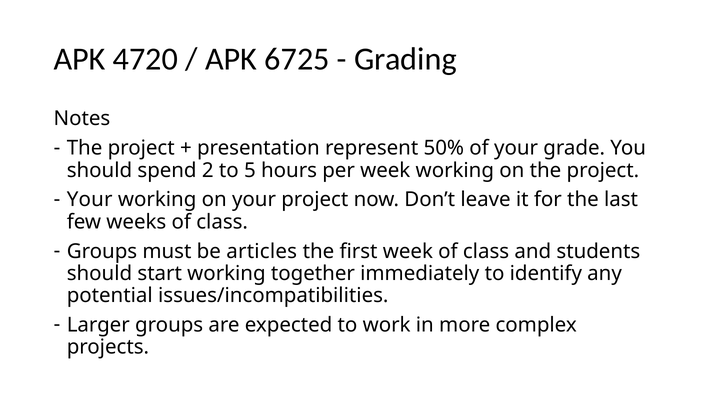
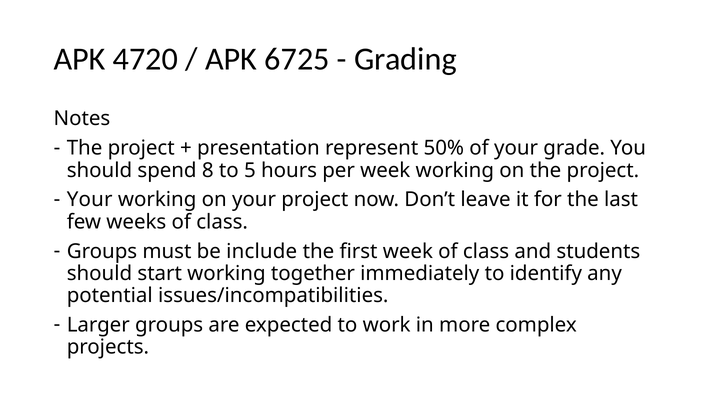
2: 2 -> 8
articles: articles -> include
